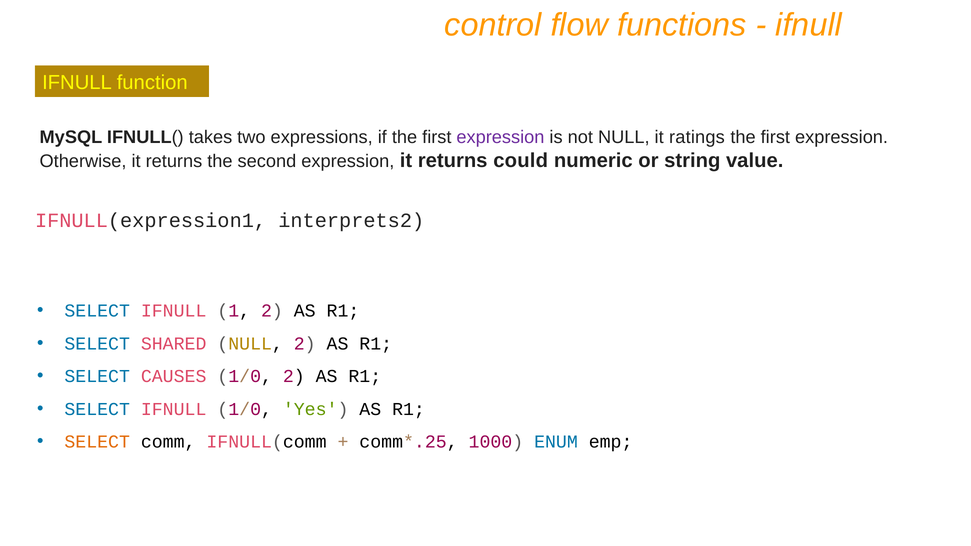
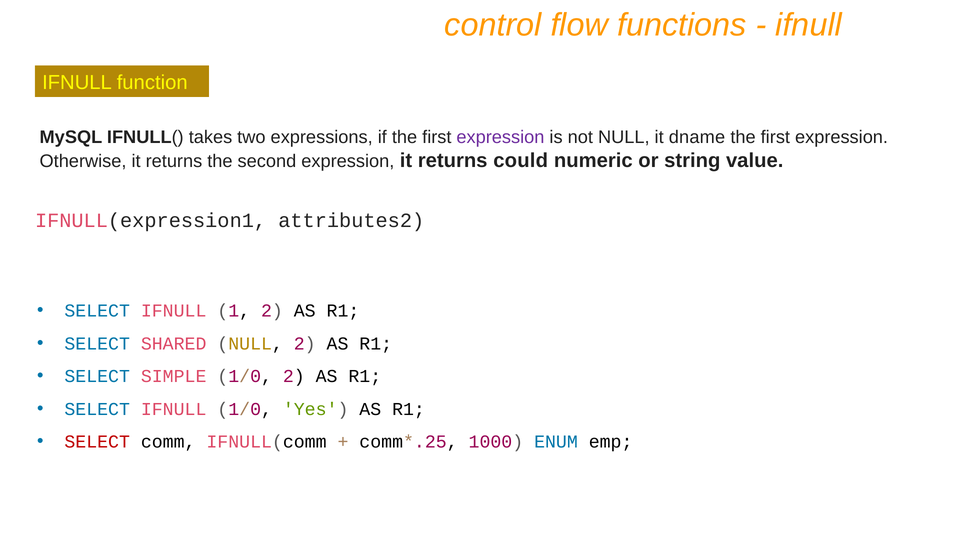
ratings: ratings -> dname
interprets2: interprets2 -> attributes2
CAUSES: CAUSES -> SIMPLE
SELECT at (97, 442) colour: orange -> red
